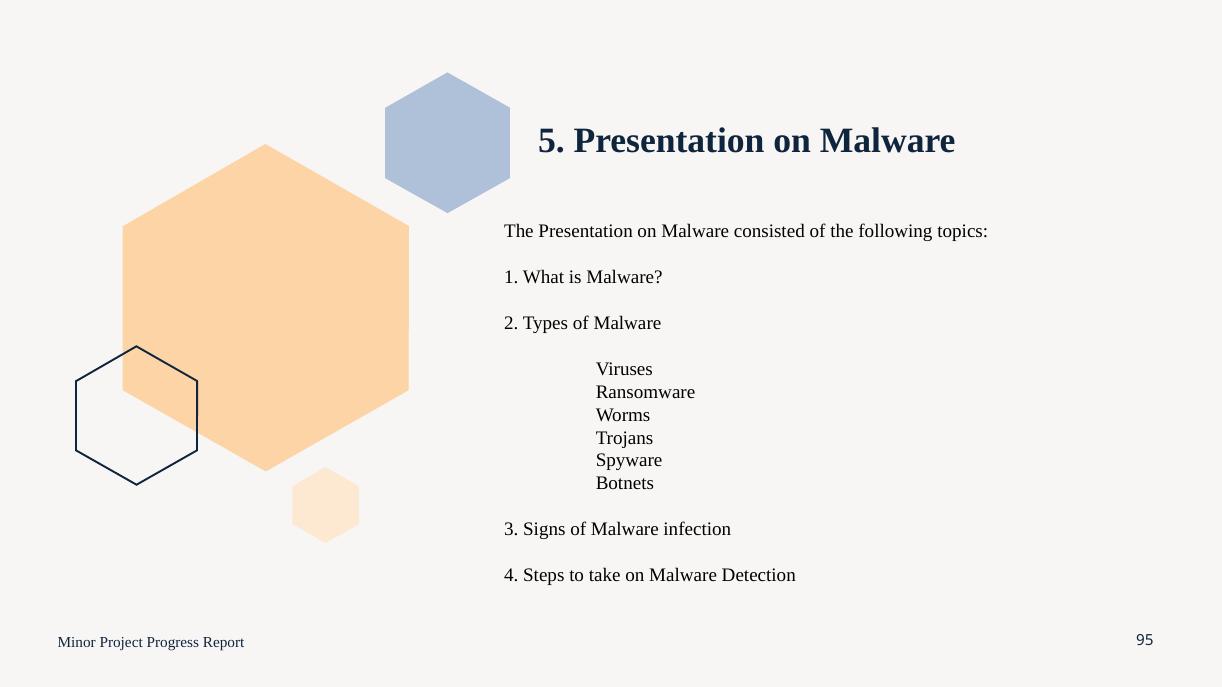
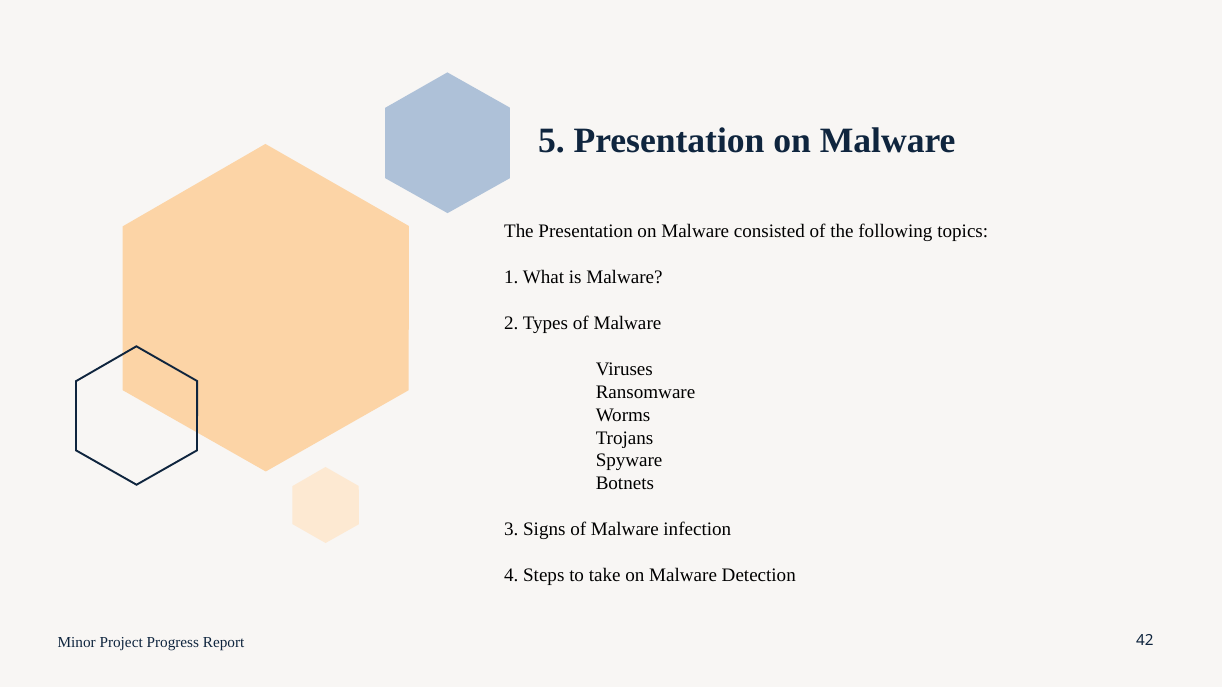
95: 95 -> 42
